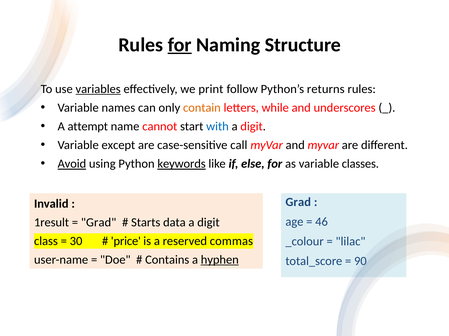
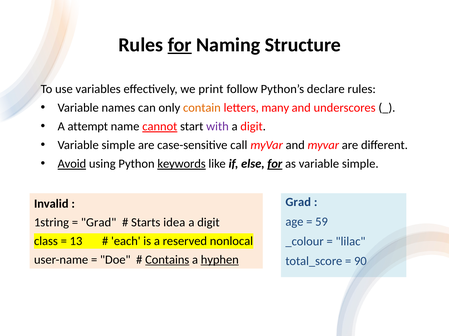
variables underline: present -> none
returns: returns -> declare
while: while -> many
cannot underline: none -> present
with colour: blue -> purple
except at (118, 145): except -> simple
for at (275, 164) underline: none -> present
as variable classes: classes -> simple
46: 46 -> 59
1result: 1result -> 1string
data: data -> idea
30: 30 -> 13
price: price -> each
commas: commas -> nonlocal
Contains underline: none -> present
